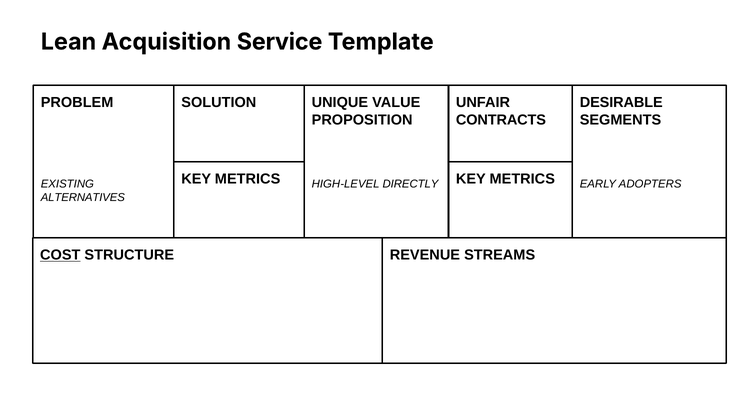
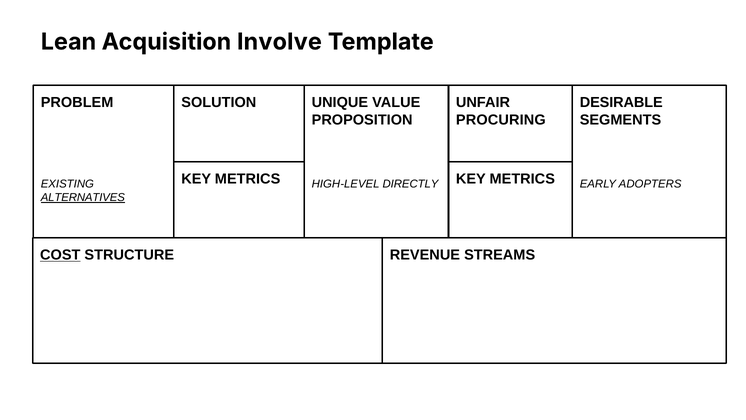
Service: Service -> Involve
CONTRACTS: CONTRACTS -> PROCURING
ALTERNATIVES underline: none -> present
